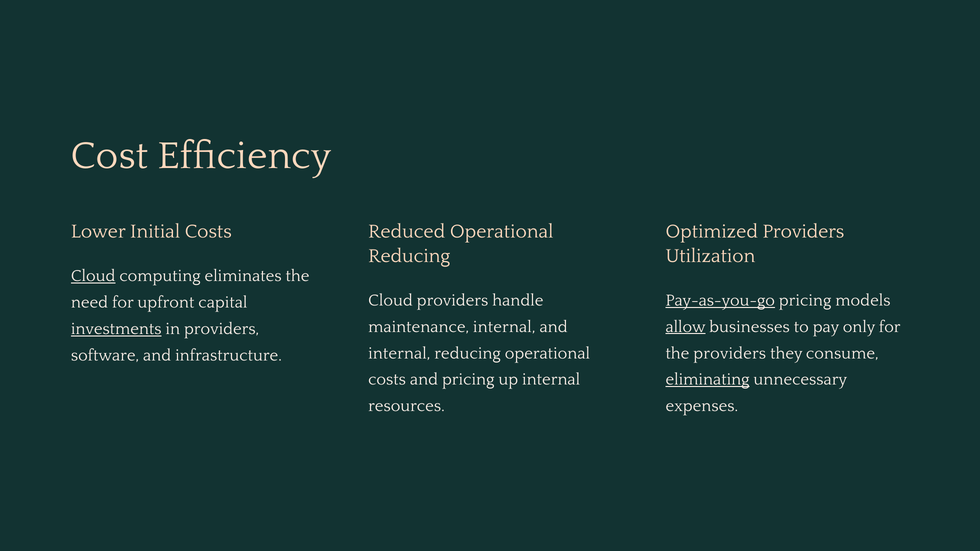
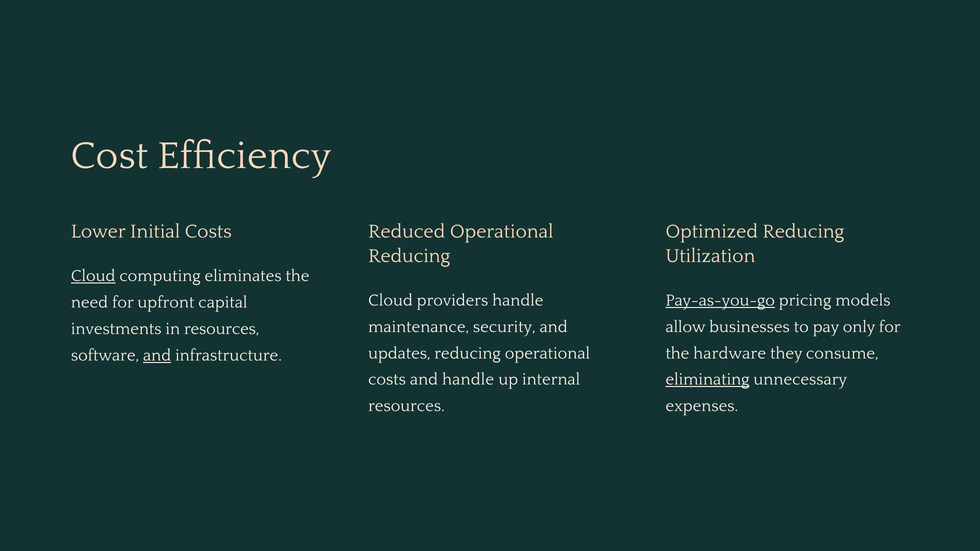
Optimized Providers: Providers -> Reducing
maintenance internal: internal -> security
allow underline: present -> none
investments underline: present -> none
in providers: providers -> resources
internal at (399, 353): internal -> updates
the providers: providers -> hardware
and at (157, 355) underline: none -> present
and pricing: pricing -> handle
